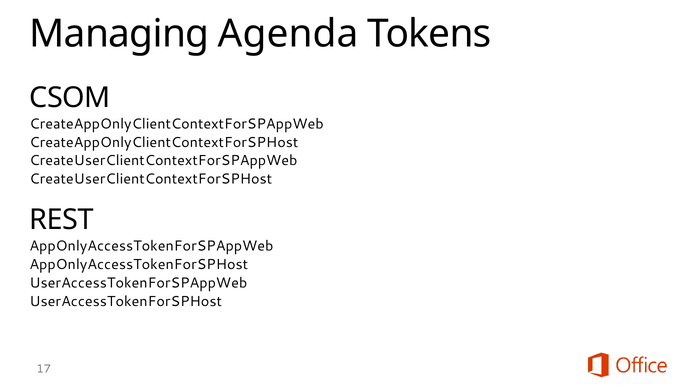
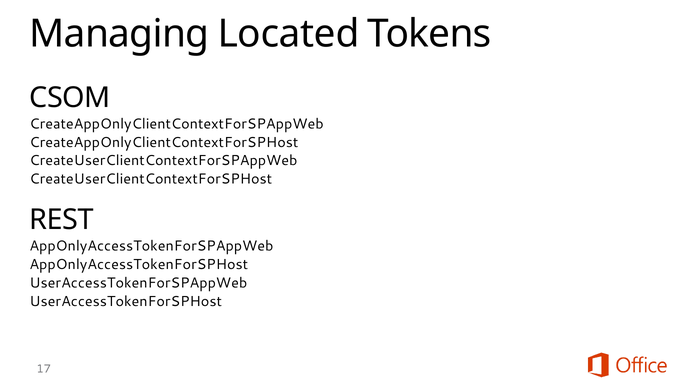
Agenda: Agenda -> Located
